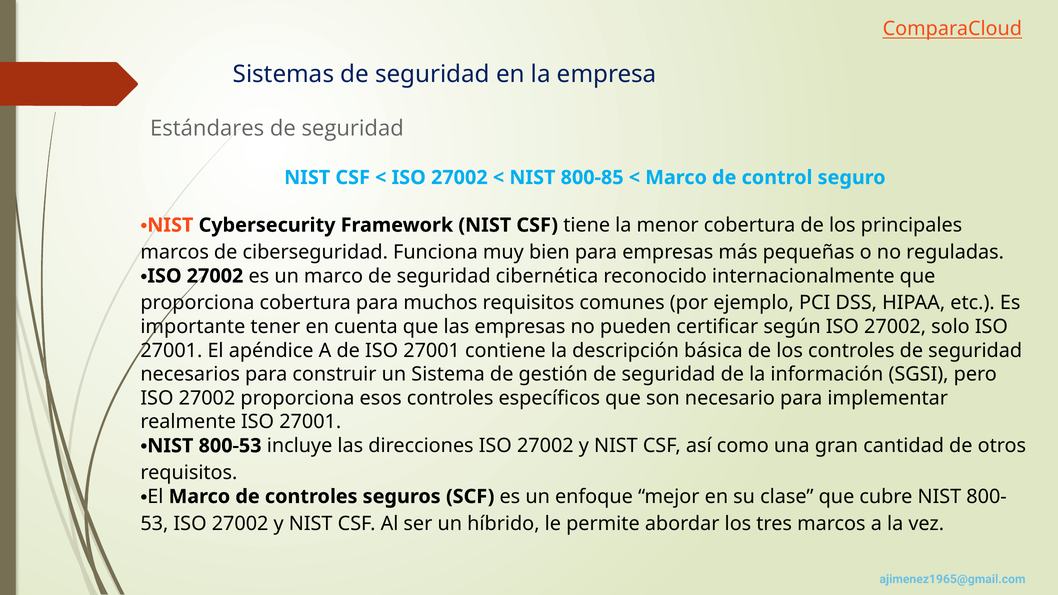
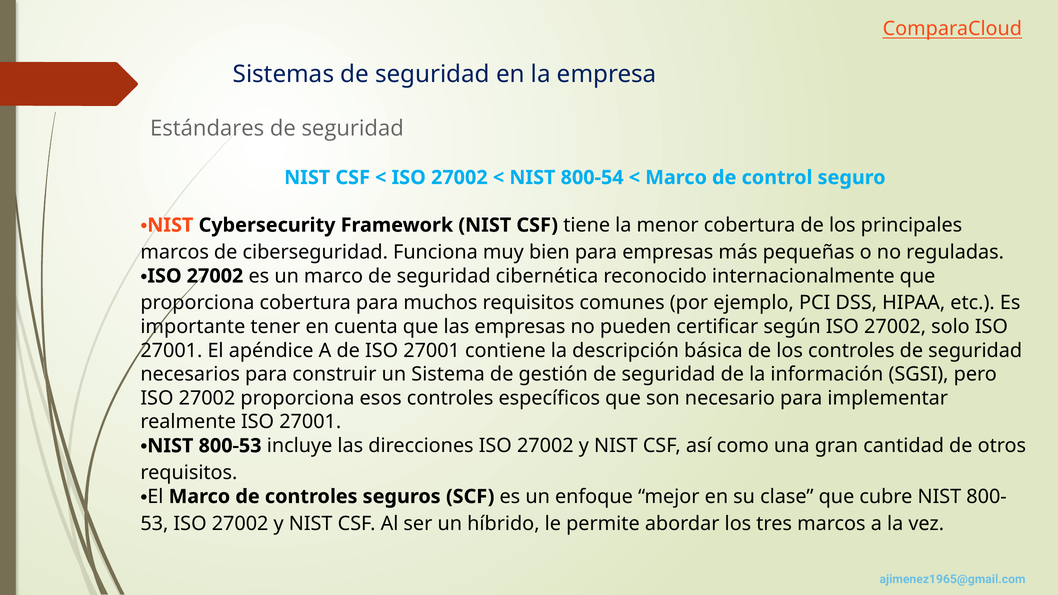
800-85: 800-85 -> 800-54
